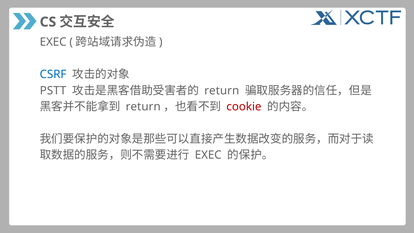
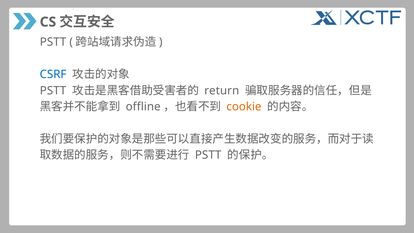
EXEC at (53, 42): EXEC -> PSTT
return at (143, 107): return -> offline
cookie colour: red -> orange
EXEC at (208, 155): EXEC -> PSTT
